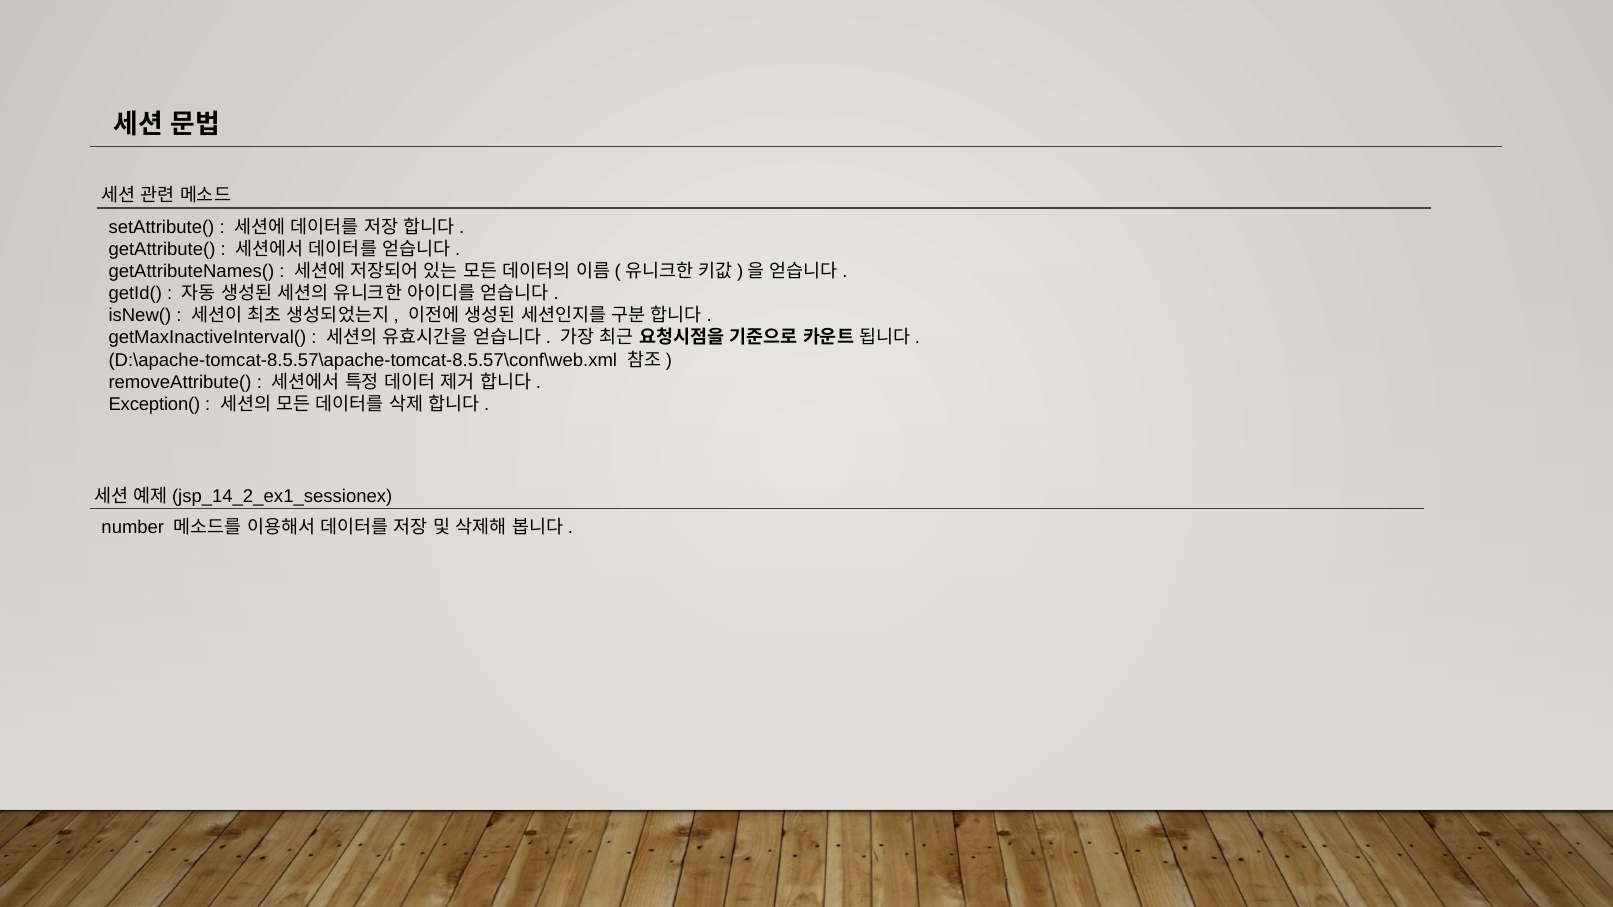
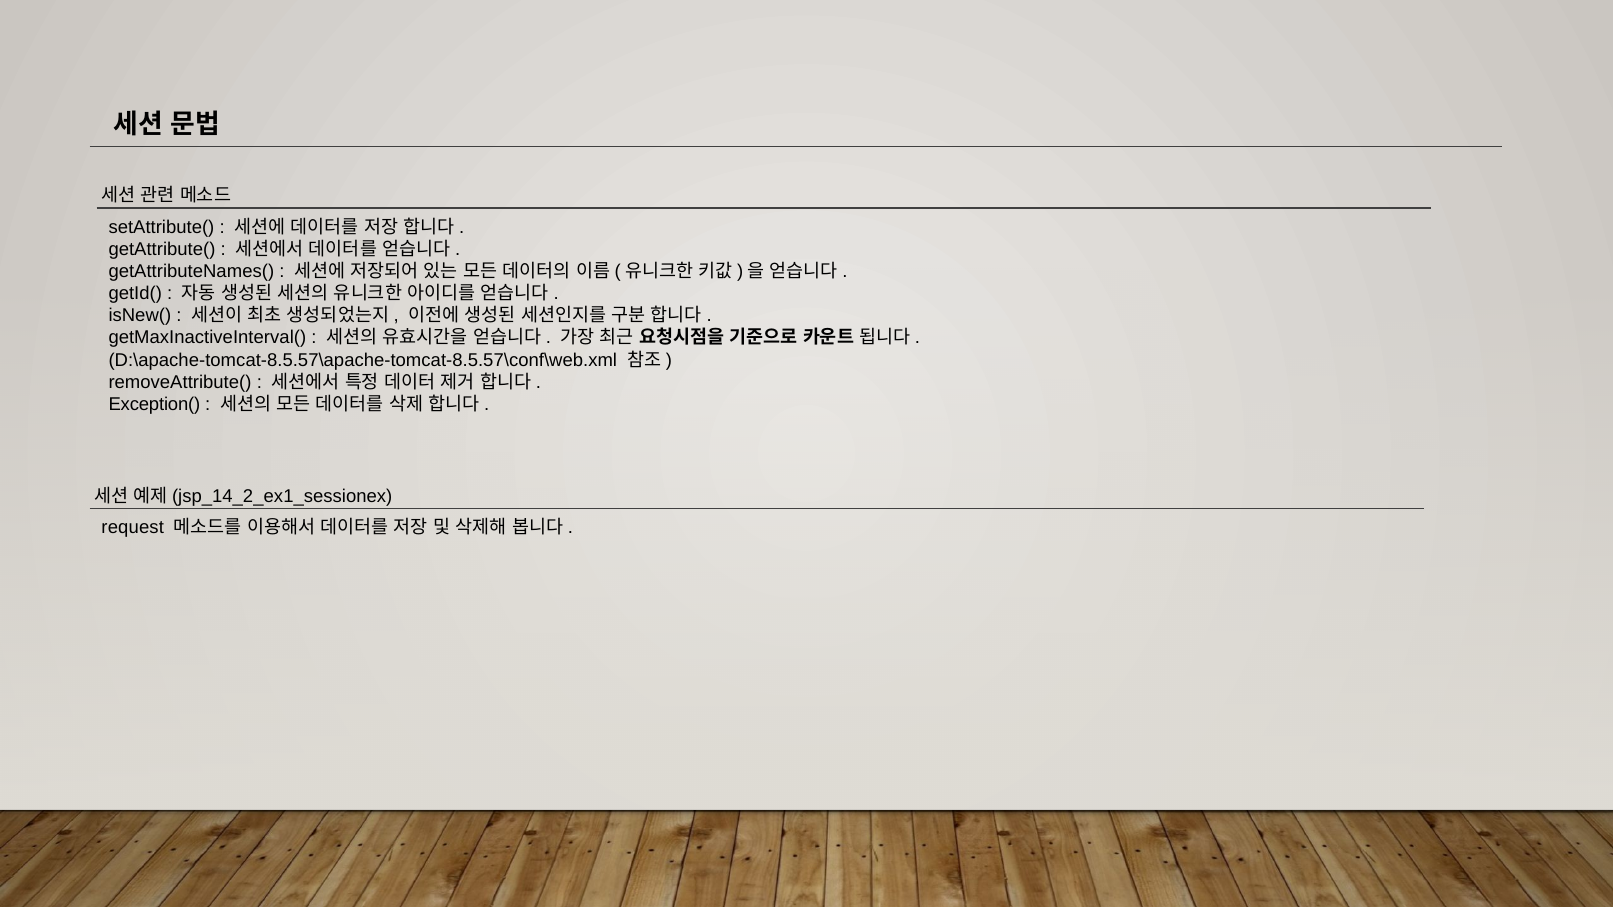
number: number -> request
